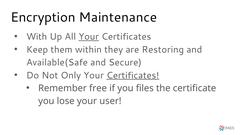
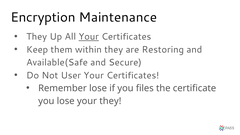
With at (37, 37): With -> They
Only: Only -> User
Certificates at (133, 75) underline: present -> none
Remember free: free -> lose
your user: user -> they
